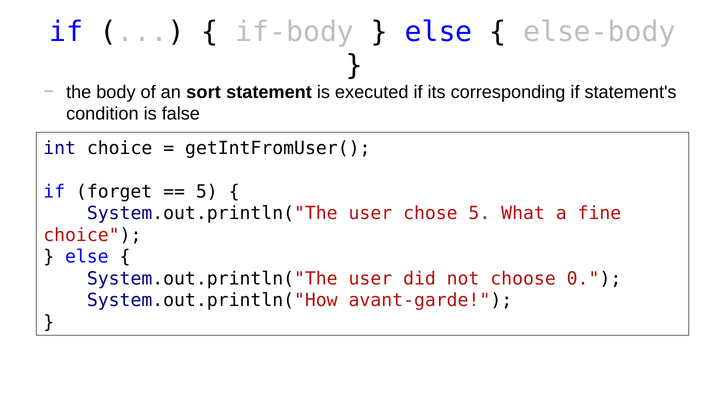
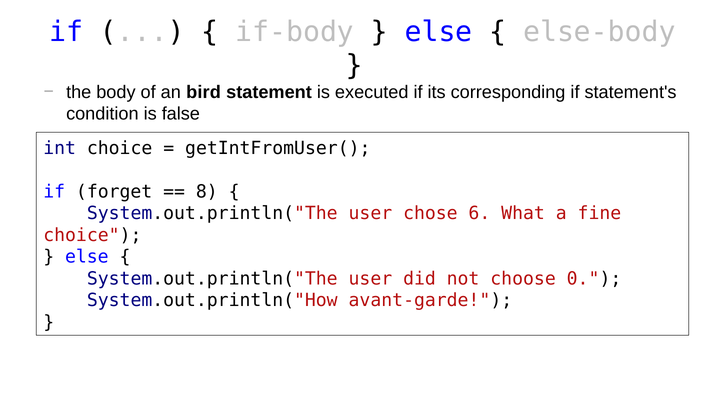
sort: sort -> bird
5 at (207, 191): 5 -> 8
chose 5: 5 -> 6
